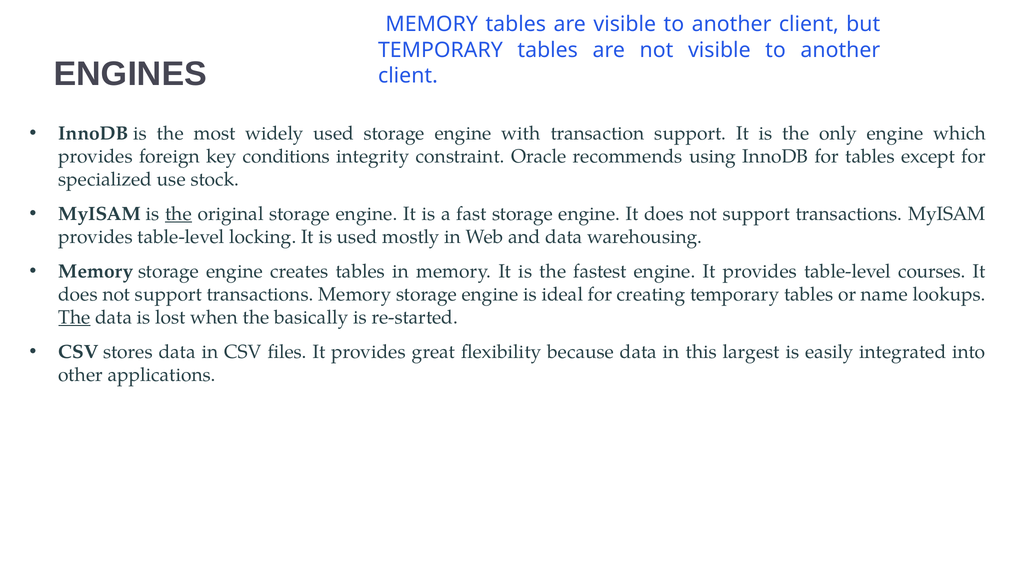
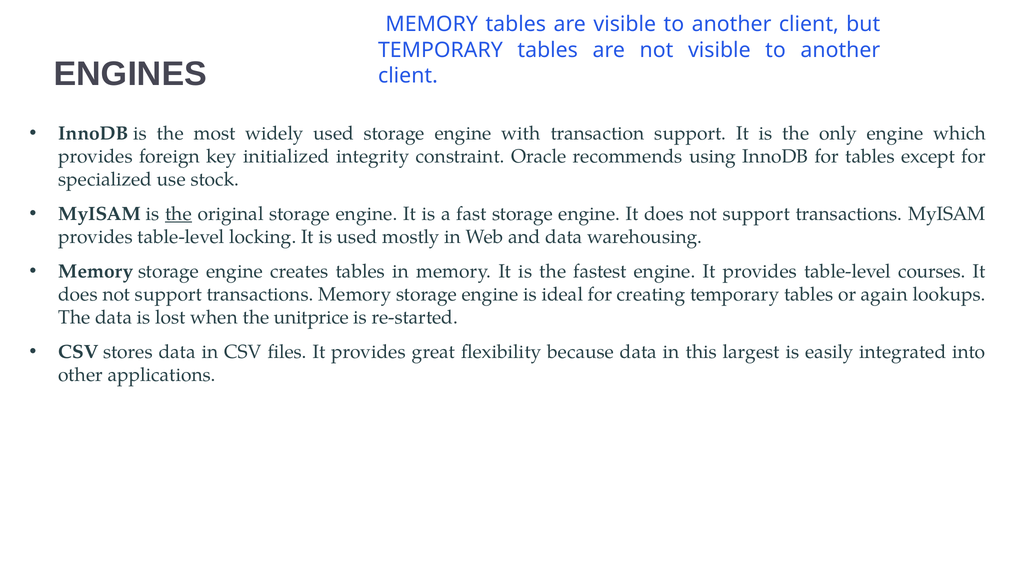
conditions: conditions -> initialized
name: name -> again
The at (74, 317) underline: present -> none
basically: basically -> unitprice
